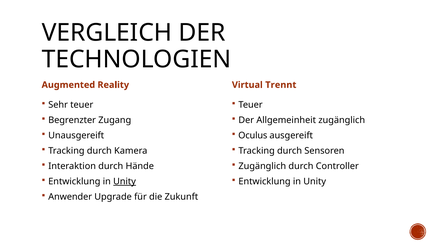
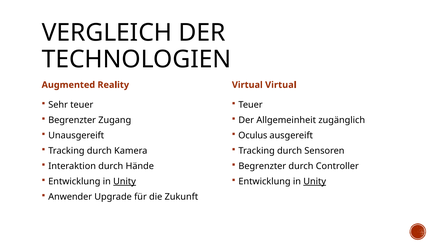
Virtual Trennt: Trennt -> Virtual
Zugänglich at (262, 166): Zugänglich -> Begrenzter
Unity at (315, 182) underline: none -> present
